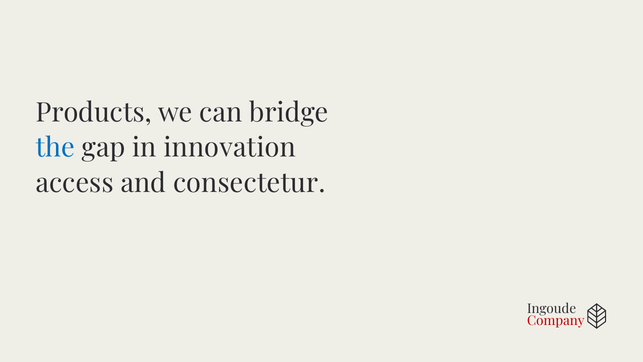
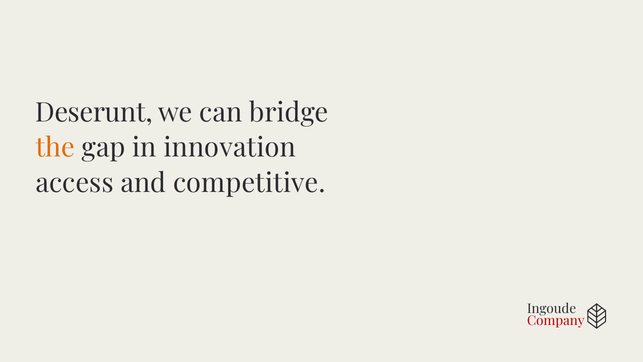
Products: Products -> Deserunt
the colour: blue -> orange
consectetur: consectetur -> competitive
